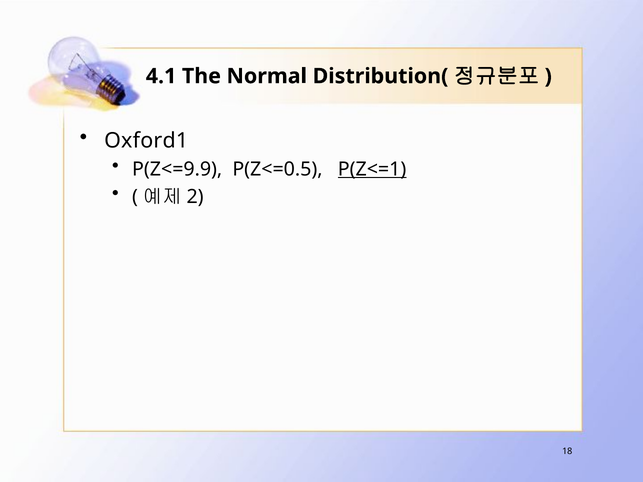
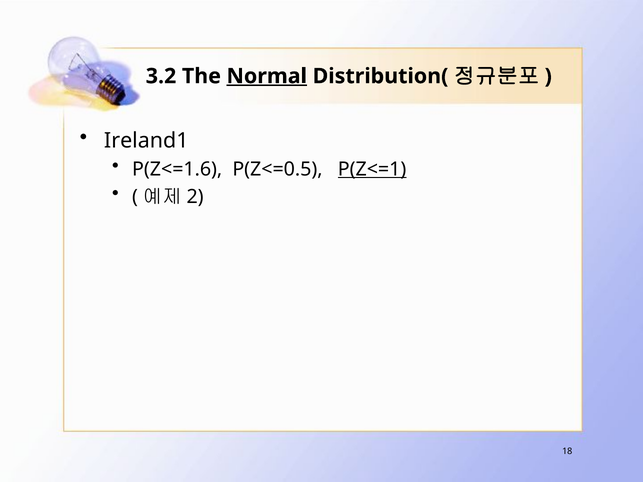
4.1: 4.1 -> 3.2
Normal underline: none -> present
Oxford1: Oxford1 -> Ireland1
P(Z<=9.9: P(Z<=9.9 -> P(Z<=1.6
